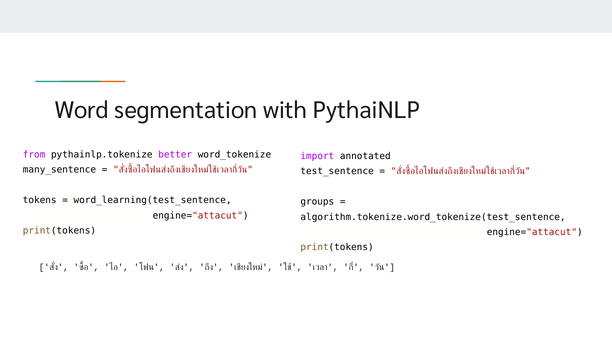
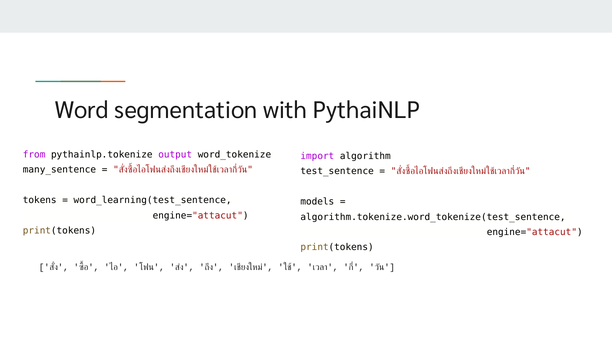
better: better -> output
annotated: annotated -> algorithm
groups: groups -> models
